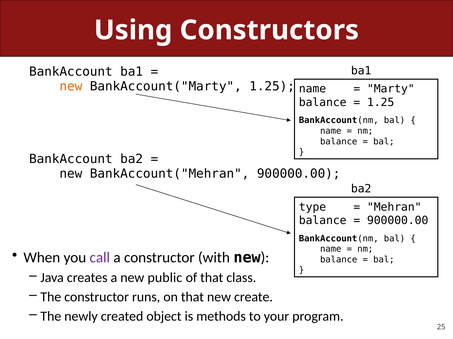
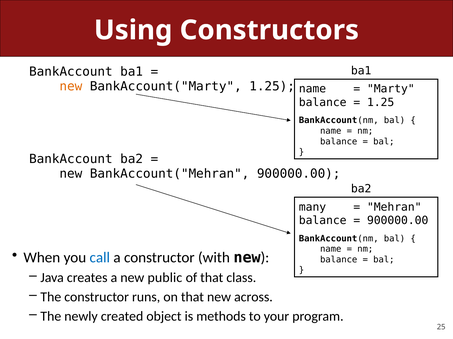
type: type -> many
call colour: purple -> blue
create: create -> across
